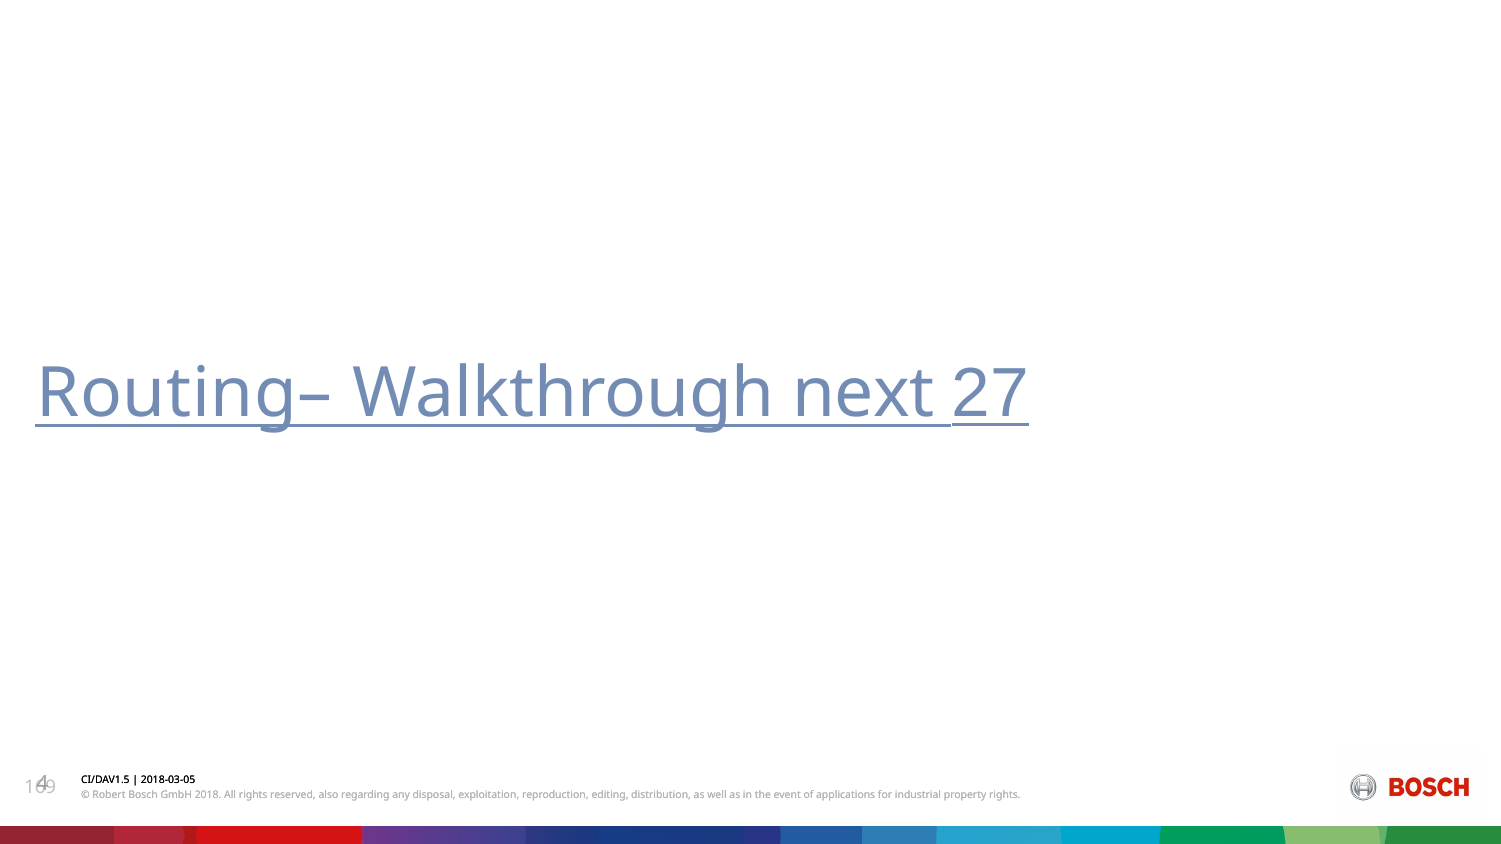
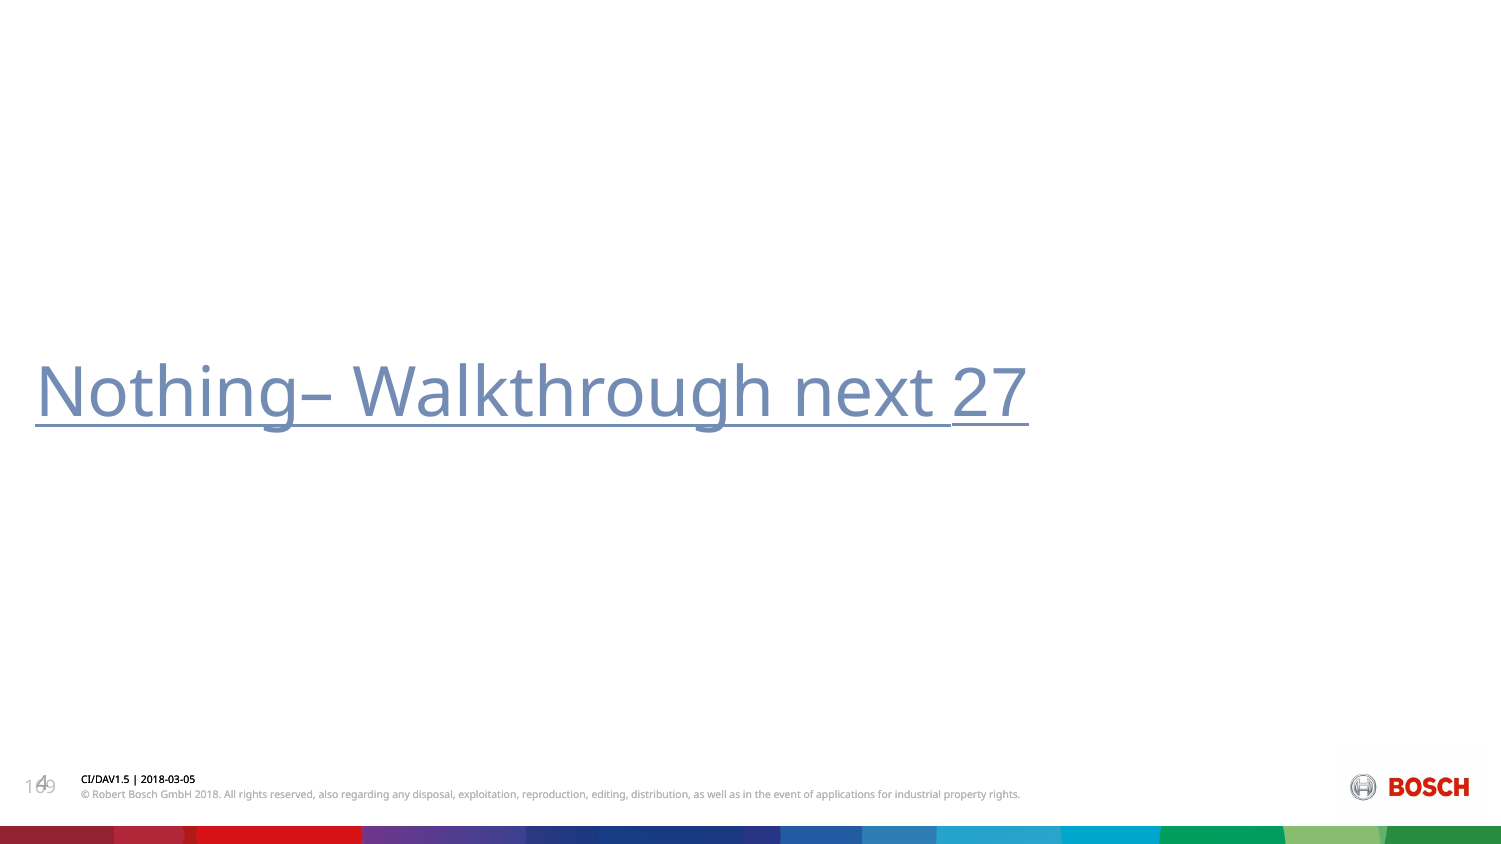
Routing–: Routing– -> Nothing–
